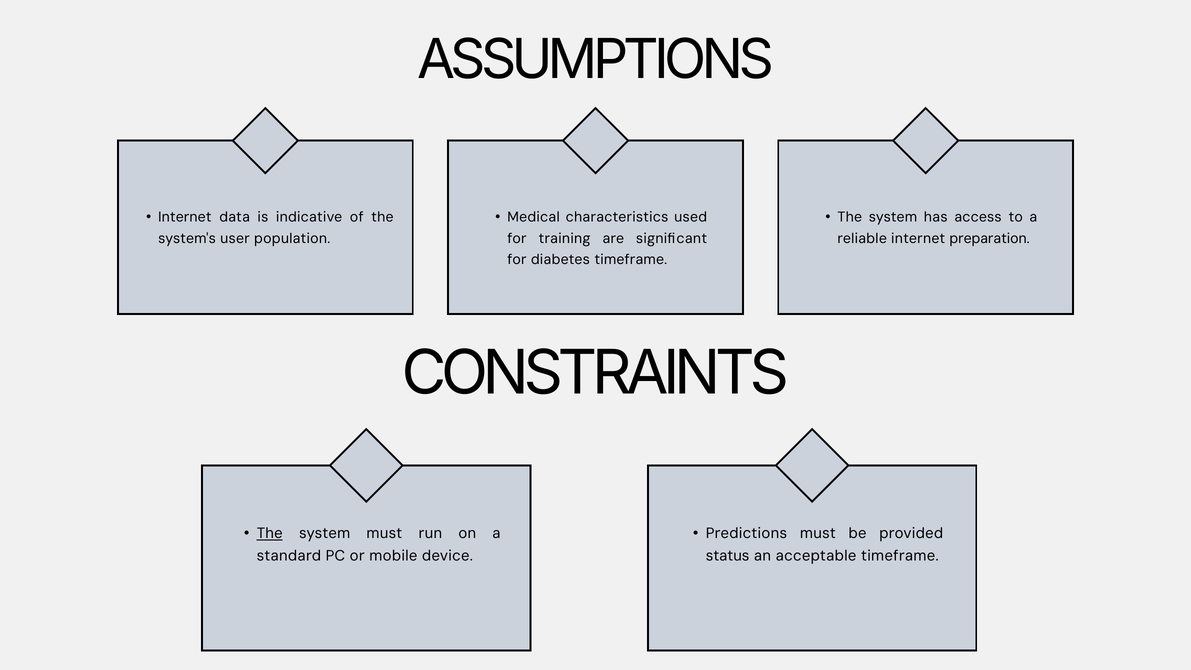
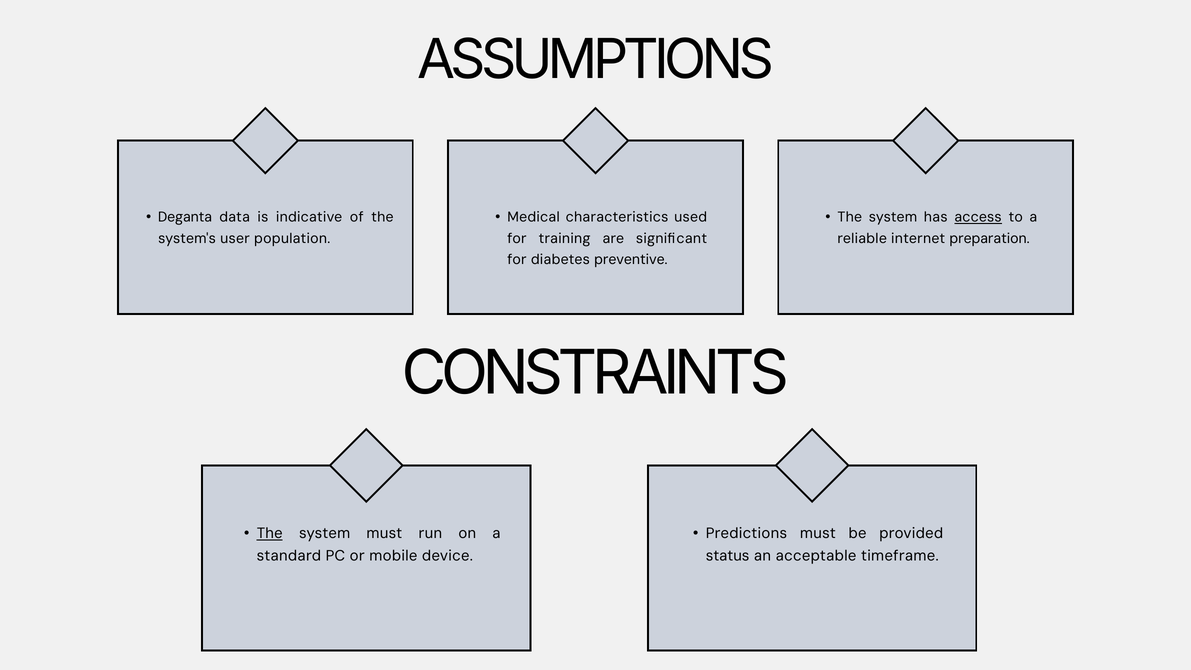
Internet at (185, 217): Internet -> Deganta
access underline: none -> present
diabetes timeframe: timeframe -> preventive
